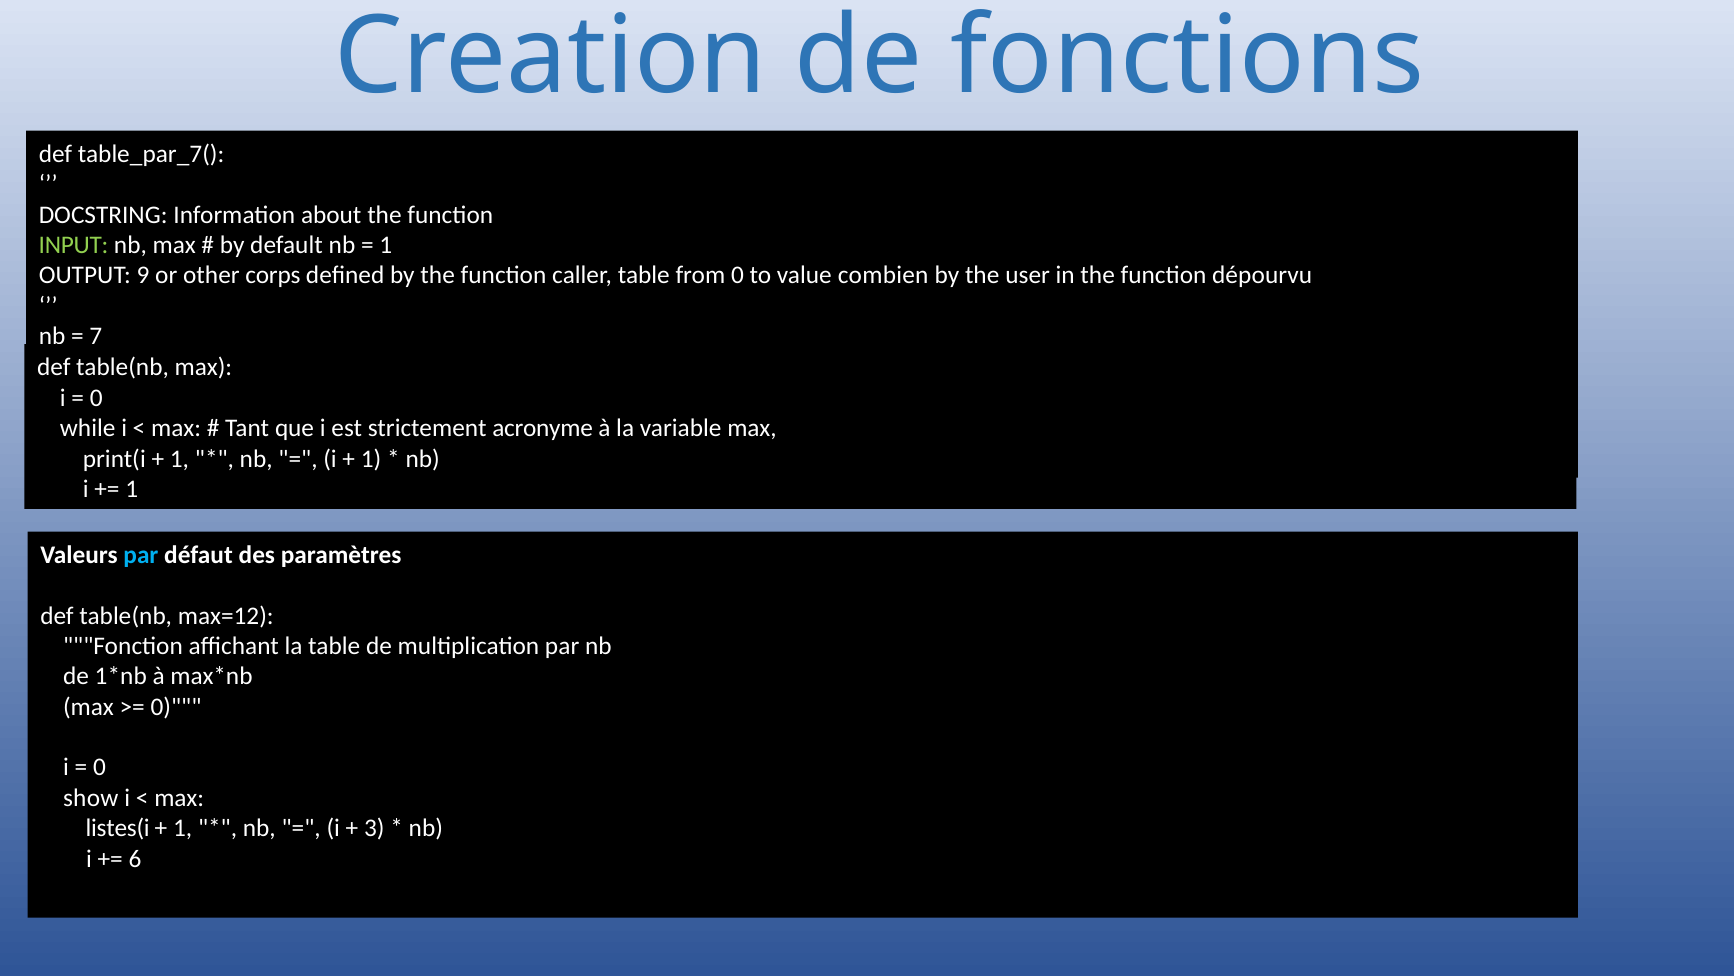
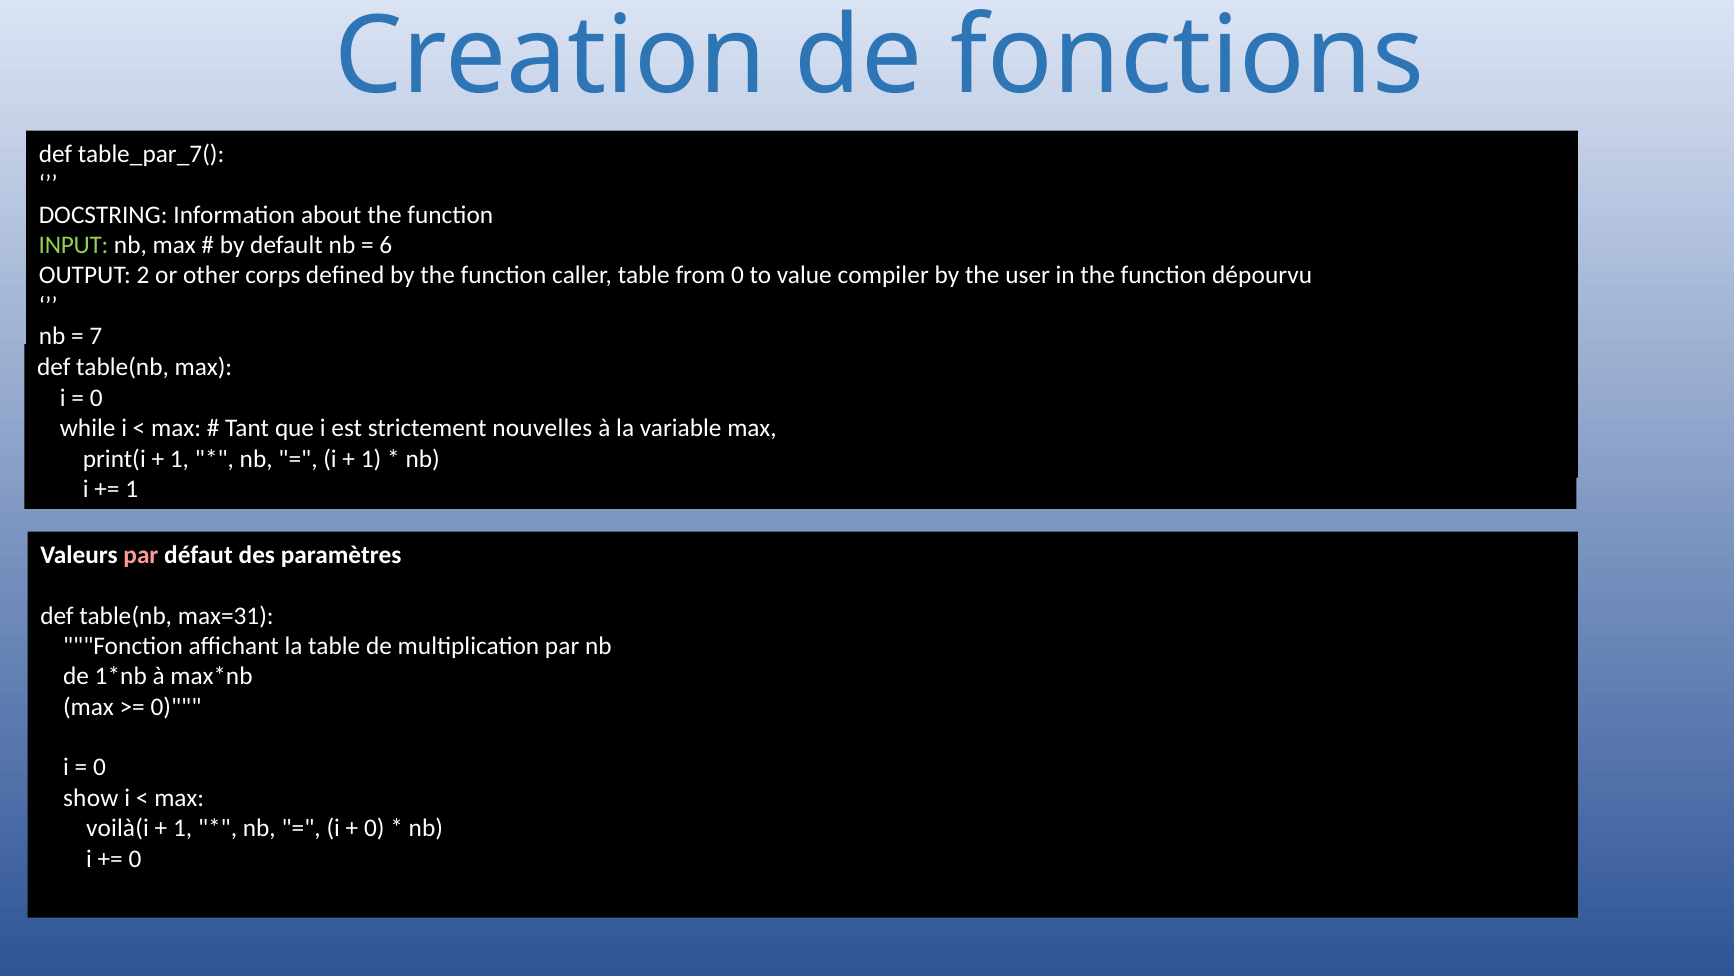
1 at (386, 245): 1 -> 6
9: 9 -> 2
combien: combien -> compiler
acronyme: acronyme -> nouvelles
par at (141, 555) colour: light blue -> pink
max=12: max=12 -> max=31
listes(i: listes(i -> voilà(i
3 at (374, 828): 3 -> 0
6 at (135, 858): 6 -> 0
